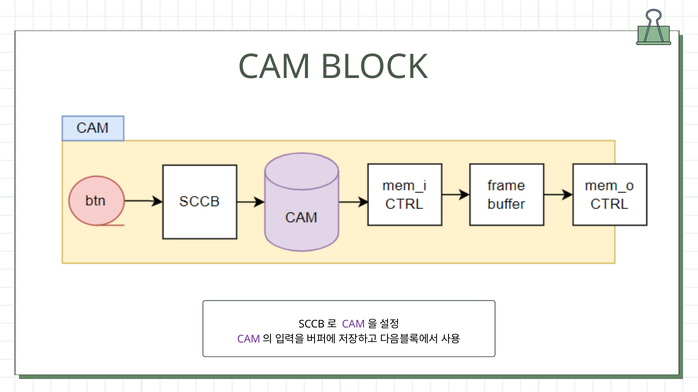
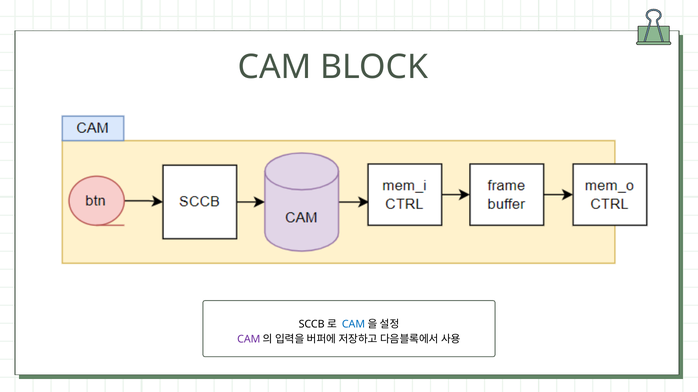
CAM at (353, 325) colour: purple -> blue
